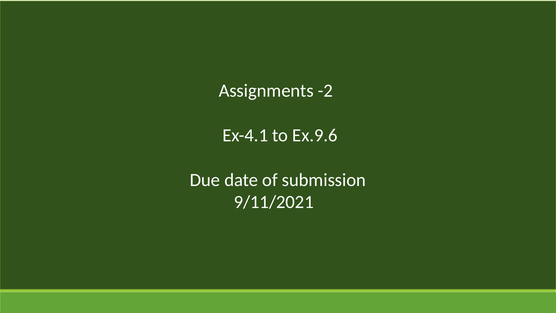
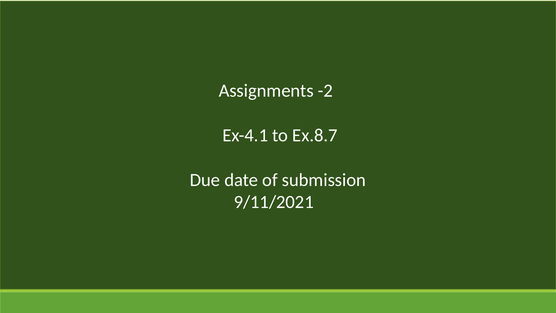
Ex.9.6: Ex.9.6 -> Ex.8.7
